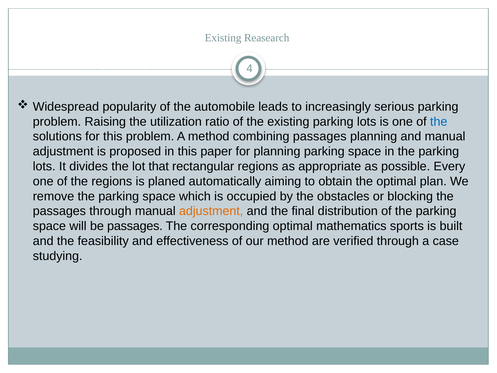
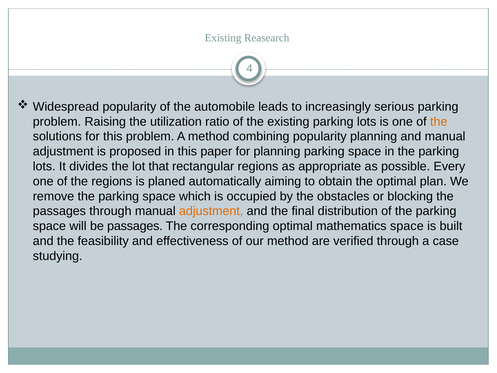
the at (439, 122) colour: blue -> orange
combining passages: passages -> popularity
mathematics sports: sports -> space
